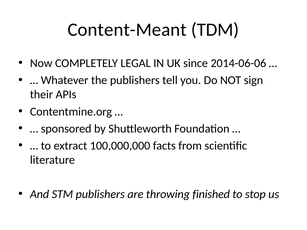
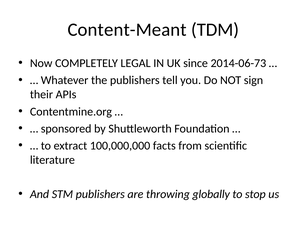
2014-06-06: 2014-06-06 -> 2014-06-73
finished: finished -> globally
